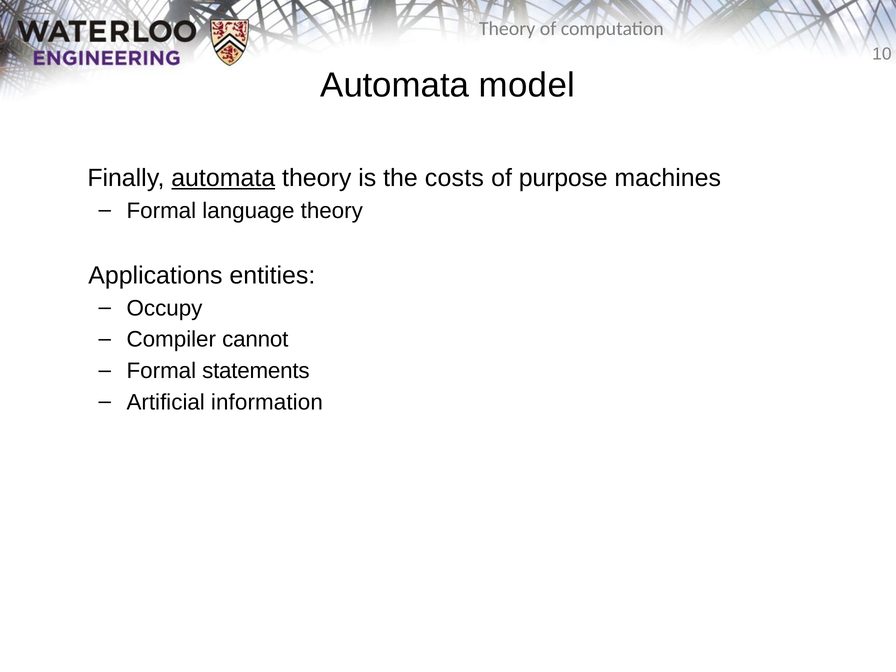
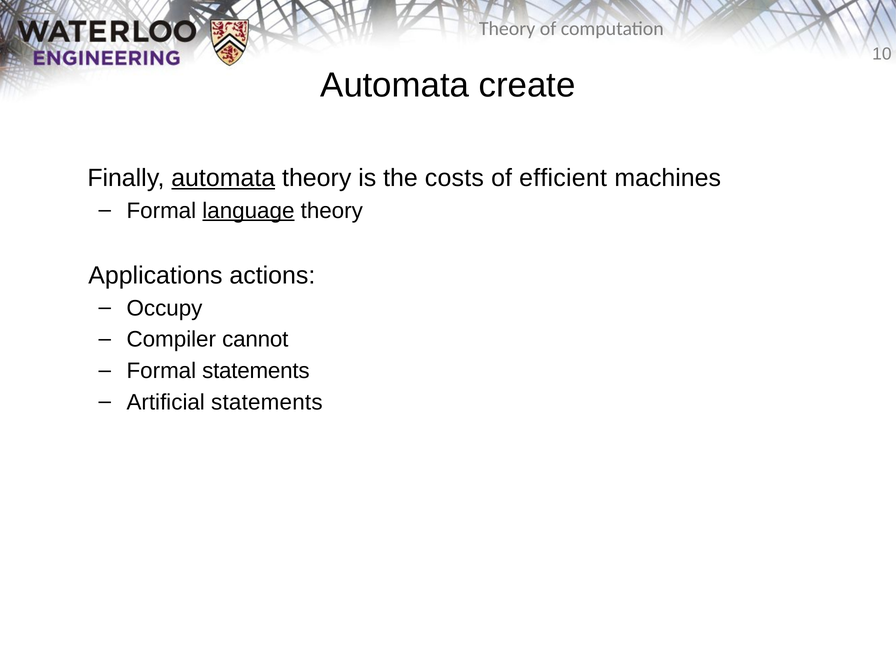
model: model -> create
purpose: purpose -> efficient
language underline: none -> present
entities: entities -> actions
Artificial information: information -> statements
